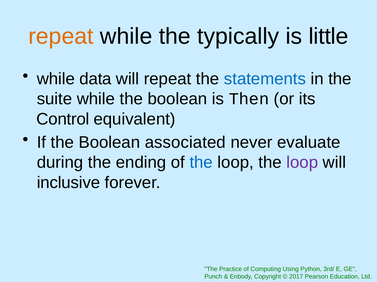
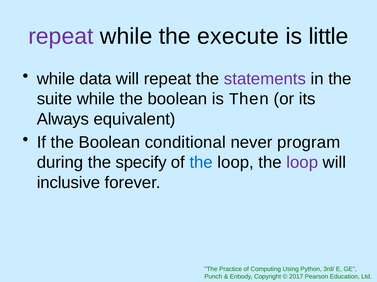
repeat at (61, 36) colour: orange -> purple
typically: typically -> execute
statements colour: blue -> purple
Control: Control -> Always
associated: associated -> conditional
evaluate: evaluate -> program
ending: ending -> specify
